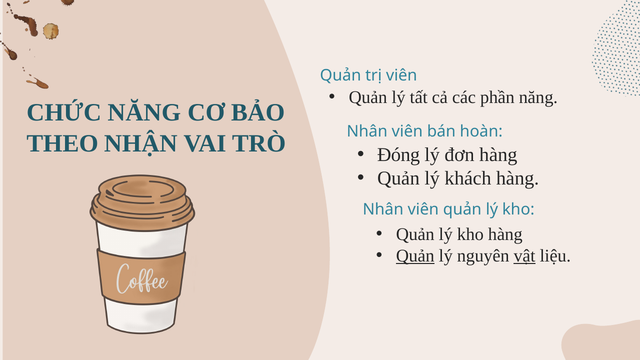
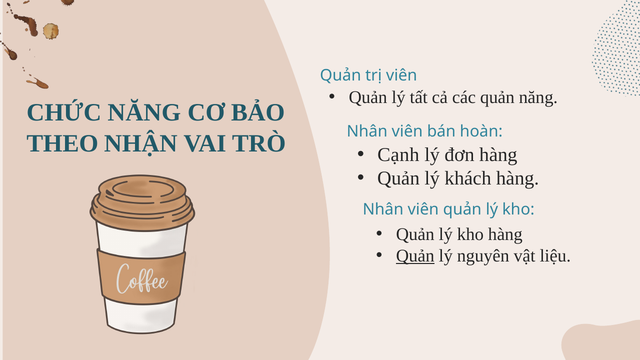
các phần: phần -> quản
Đóng: Đóng -> Cạnh
vật underline: present -> none
